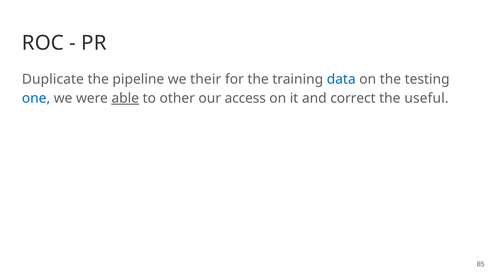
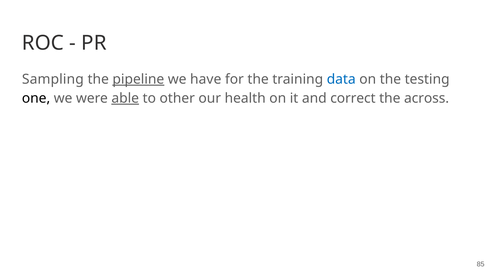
Duplicate: Duplicate -> Sampling
pipeline underline: none -> present
their: their -> have
one colour: blue -> black
access: access -> health
useful: useful -> across
